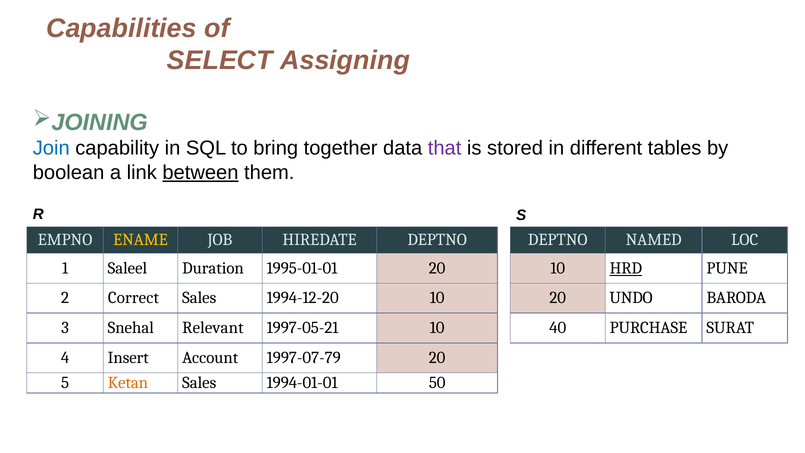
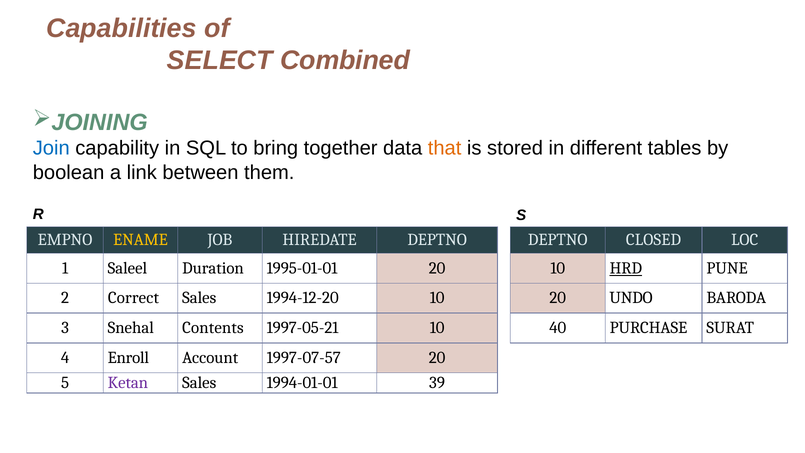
Assigning: Assigning -> Combined
that colour: purple -> orange
between underline: present -> none
NAMED: NAMED -> CLOSED
Relevant: Relevant -> Contents
Insert: Insert -> Enroll
1997-07-79: 1997-07-79 -> 1997-07-57
Ketan colour: orange -> purple
50: 50 -> 39
